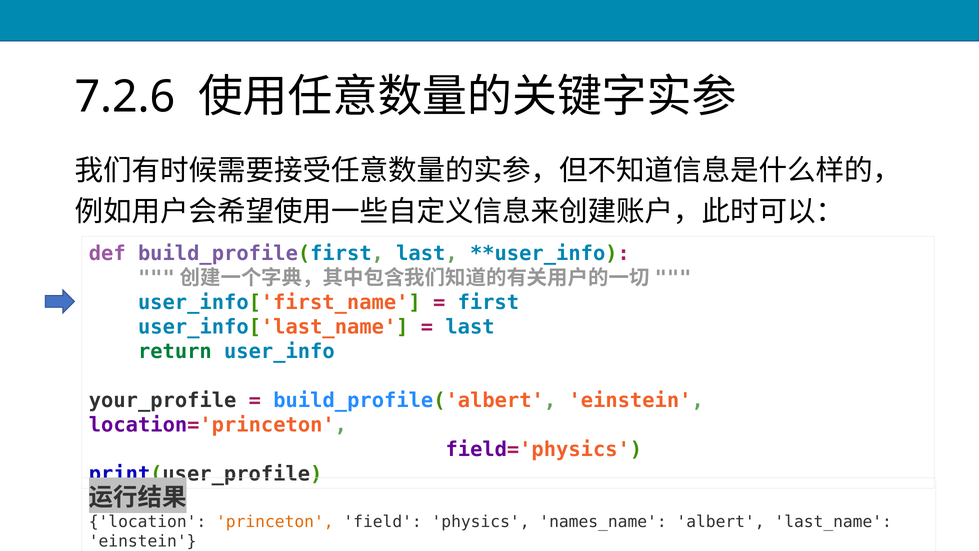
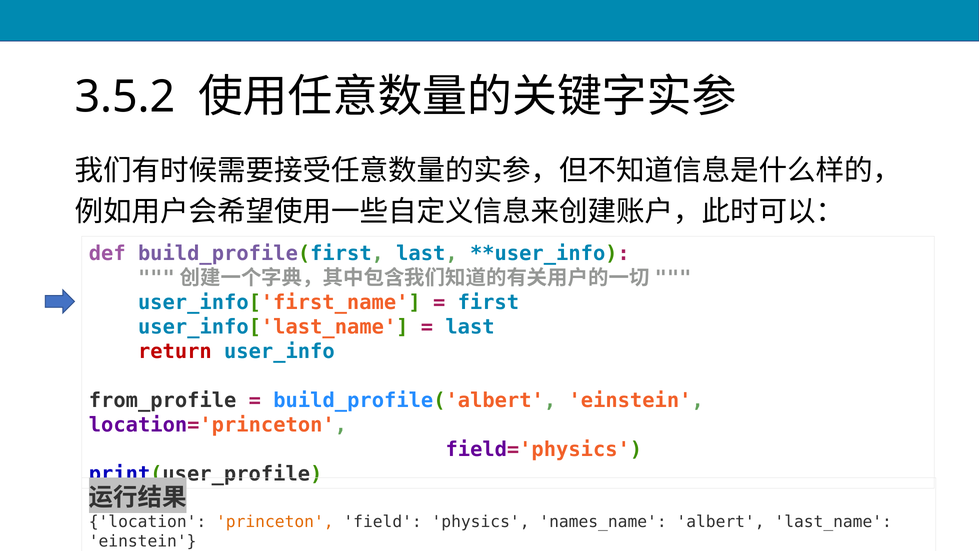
7.2.6: 7.2.6 -> 3.5.2
return colour: green -> red
your_profile: your_profile -> from_profile
